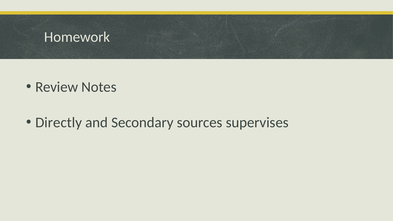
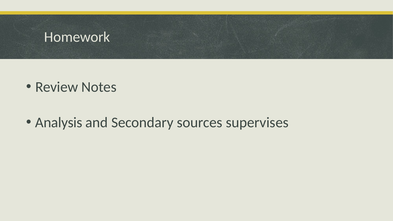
Directly: Directly -> Analysis
